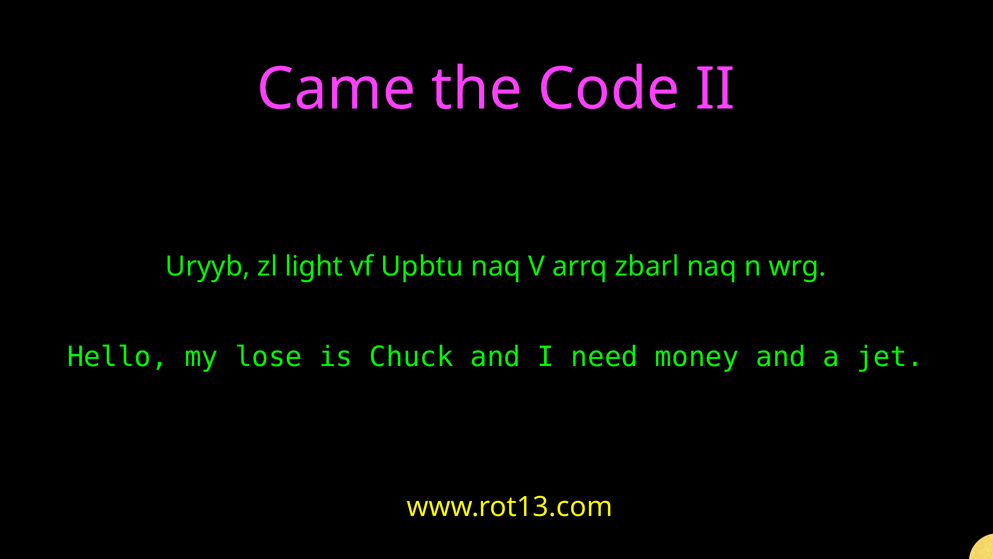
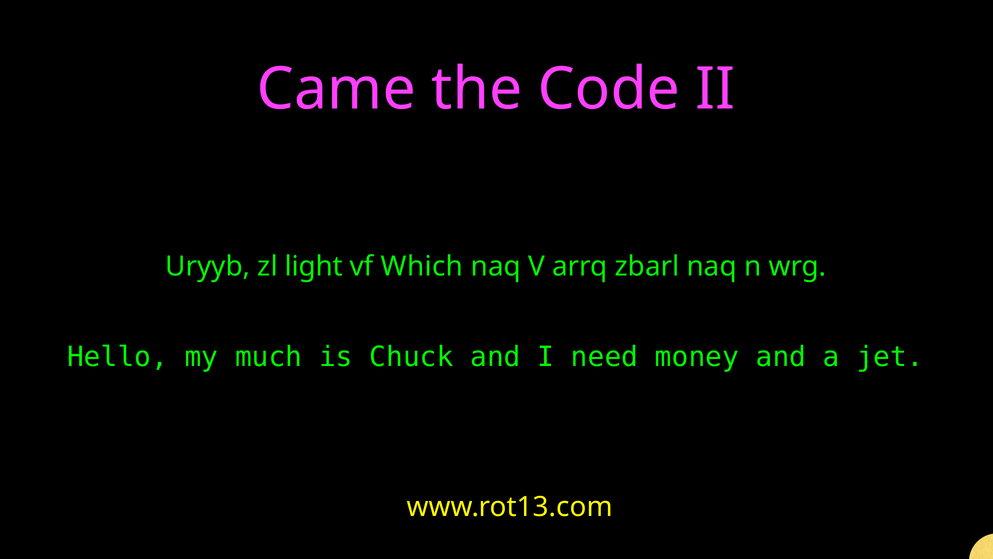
Upbtu: Upbtu -> Which
lose: lose -> much
